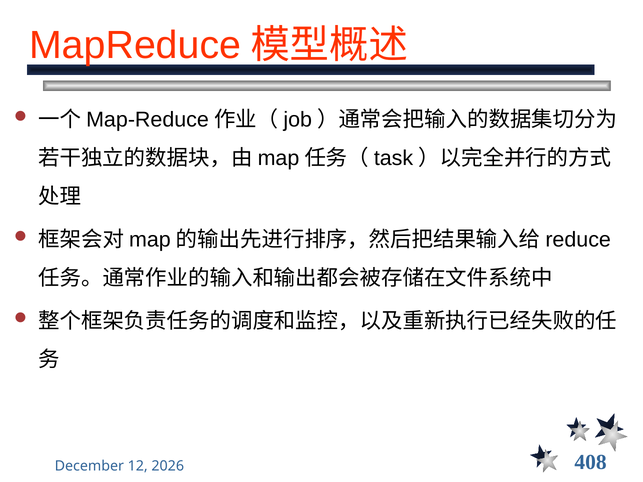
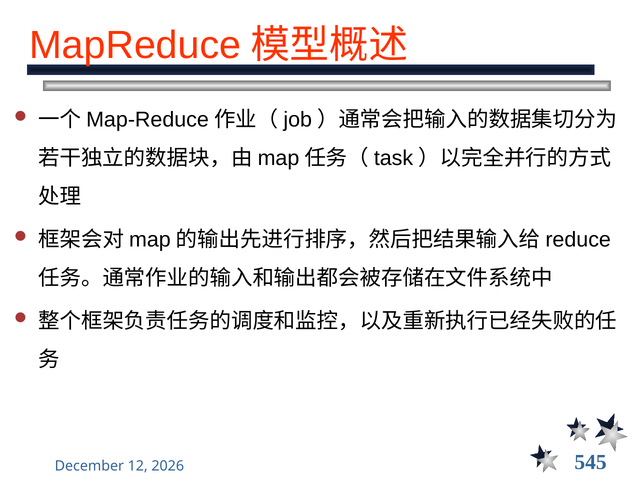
408: 408 -> 545
